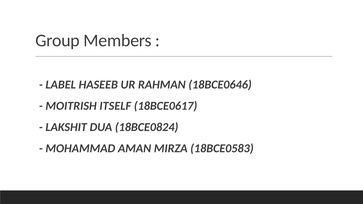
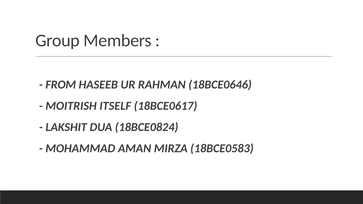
LABEL: LABEL -> FROM
